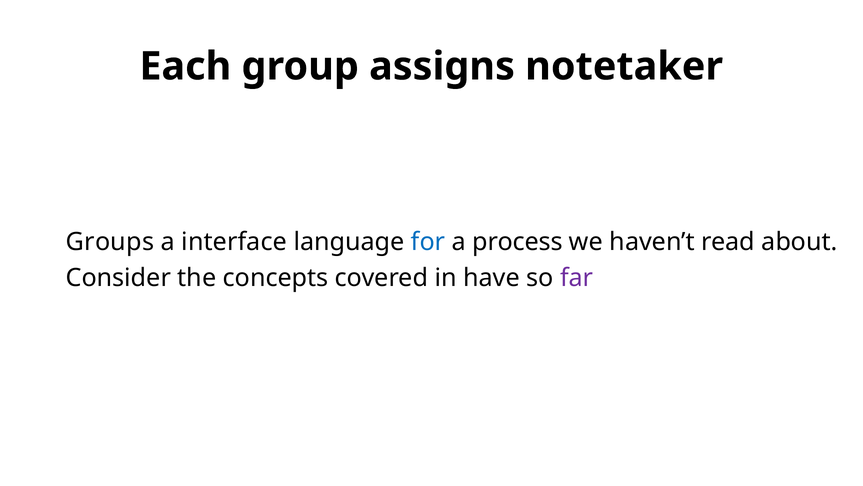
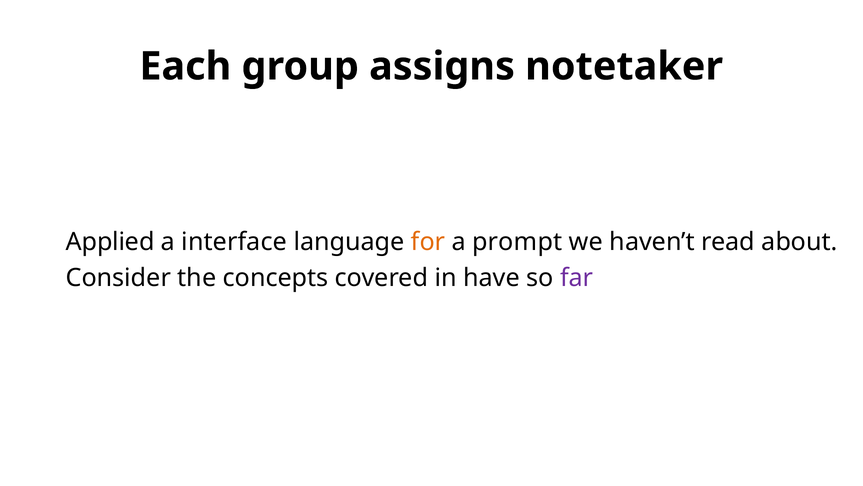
Groups: Groups -> Applied
for colour: blue -> orange
process: process -> prompt
